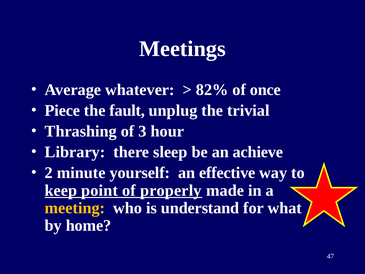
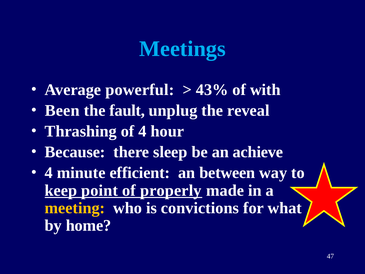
Meetings colour: white -> light blue
whatever: whatever -> powerful
82%: 82% -> 43%
once: once -> with
Piece: Piece -> Been
trivial: trivial -> reveal
of 3: 3 -> 4
Library: Library -> Because
2 at (49, 173): 2 -> 4
yourself: yourself -> efficient
effective: effective -> between
understand: understand -> convictions
